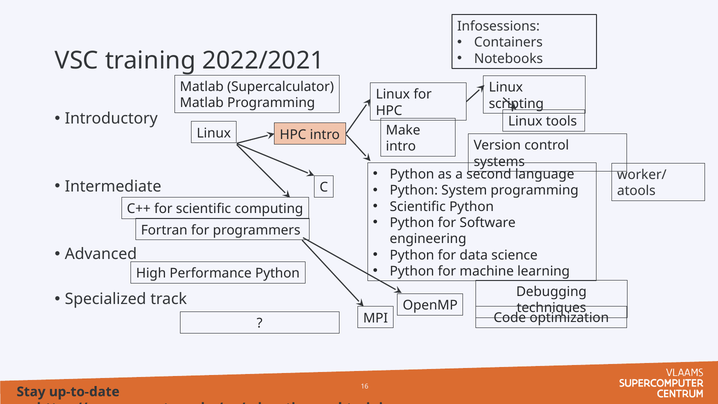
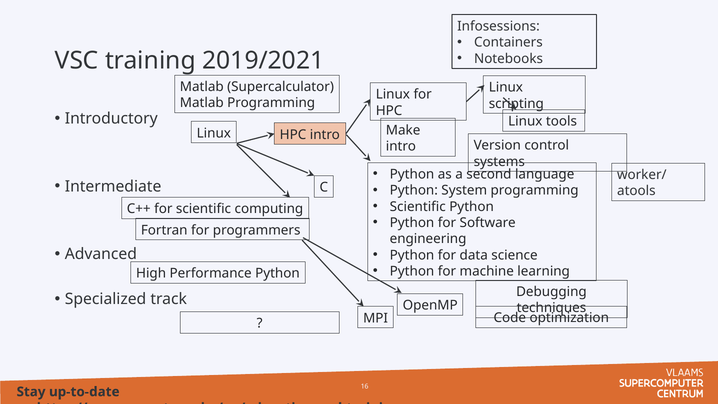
2022/2021: 2022/2021 -> 2019/2021
